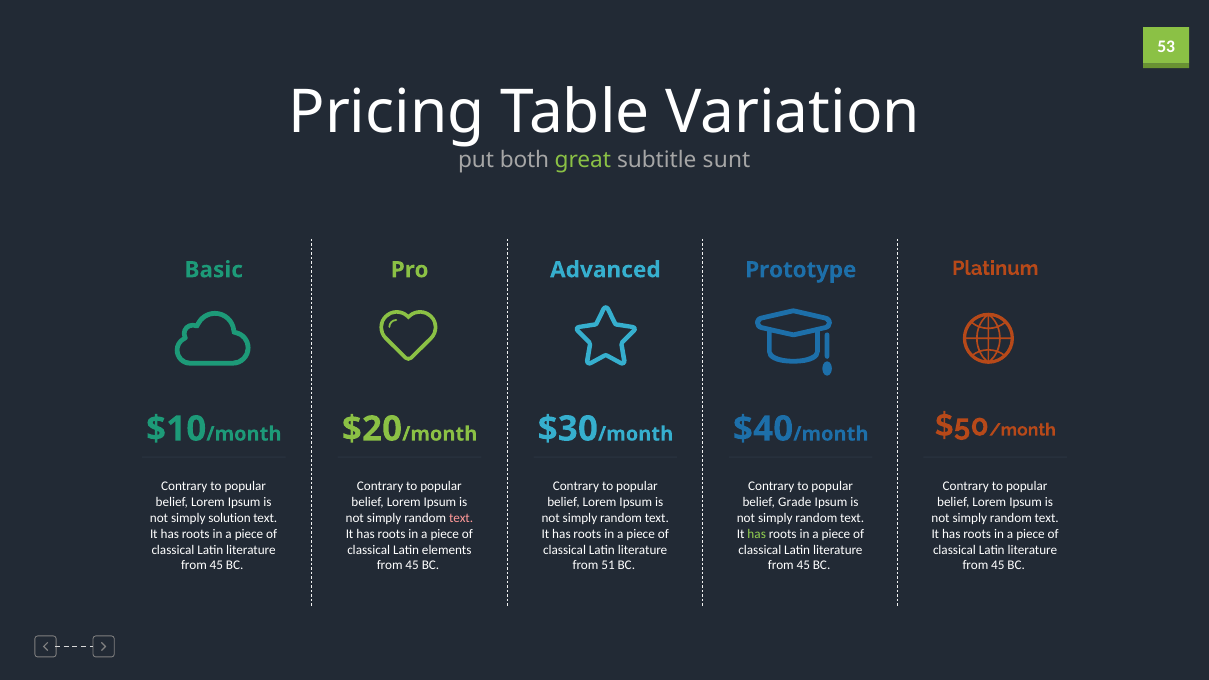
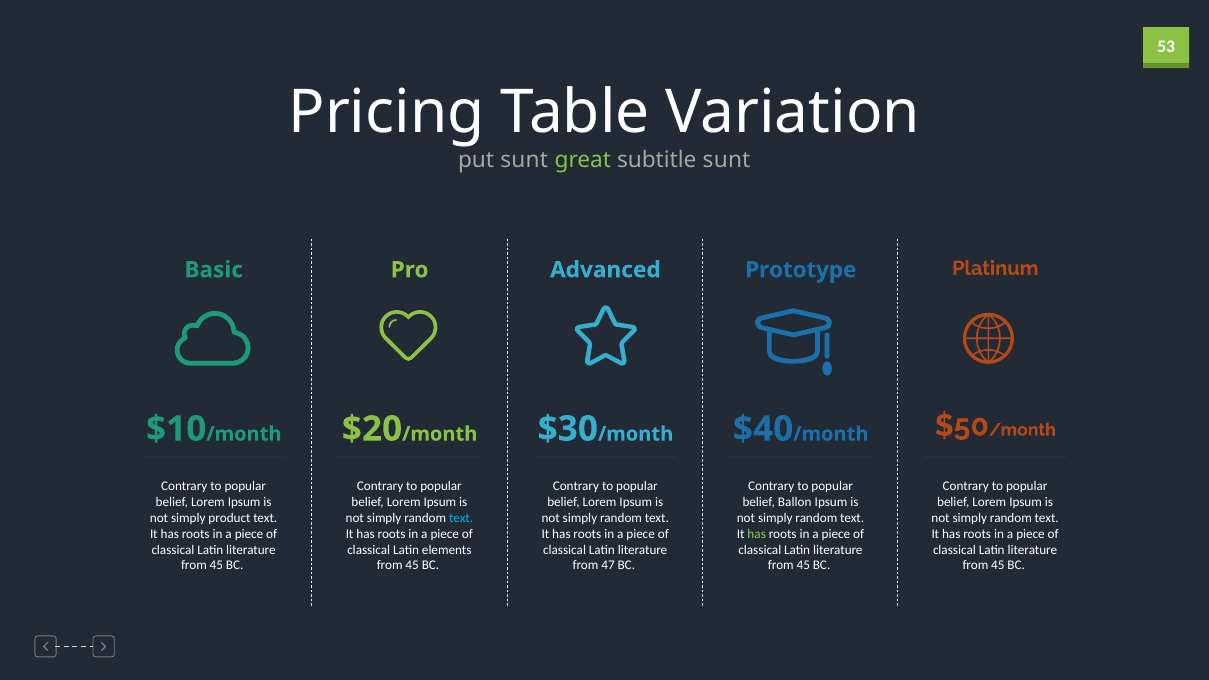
put both: both -> sunt
Grade: Grade -> Ballon
solution: solution -> product
text at (461, 518) colour: pink -> light blue
51: 51 -> 47
